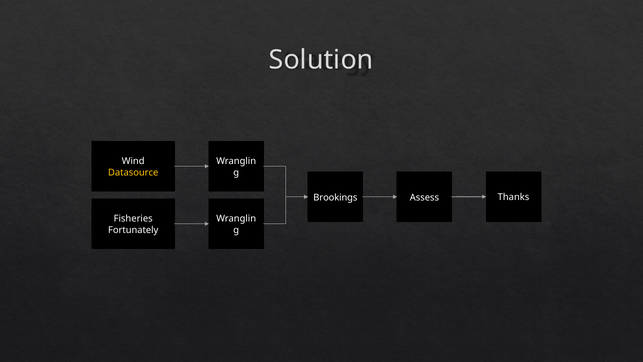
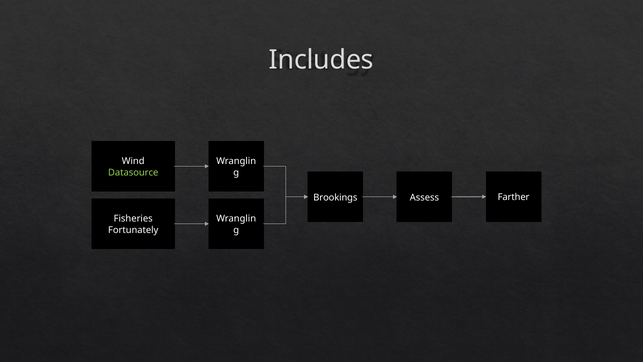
Solution: Solution -> Includes
Datasource colour: yellow -> light green
Thanks: Thanks -> Farther
